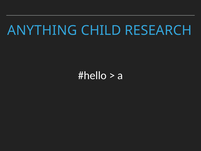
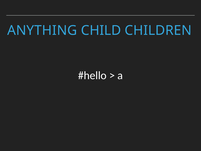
RESEARCH: RESEARCH -> CHILDREN
